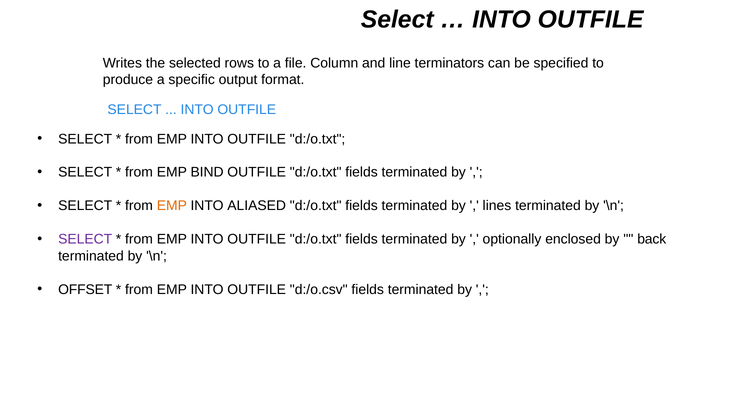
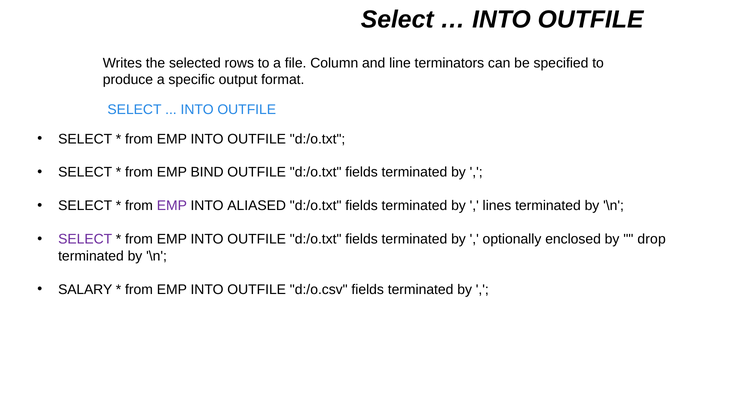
EMP at (172, 206) colour: orange -> purple
back: back -> drop
OFFSET: OFFSET -> SALARY
